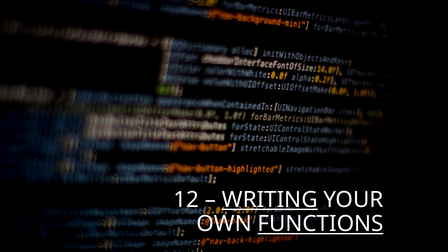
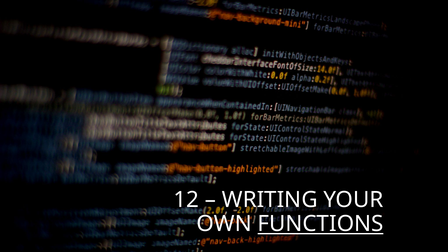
WRITING underline: present -> none
